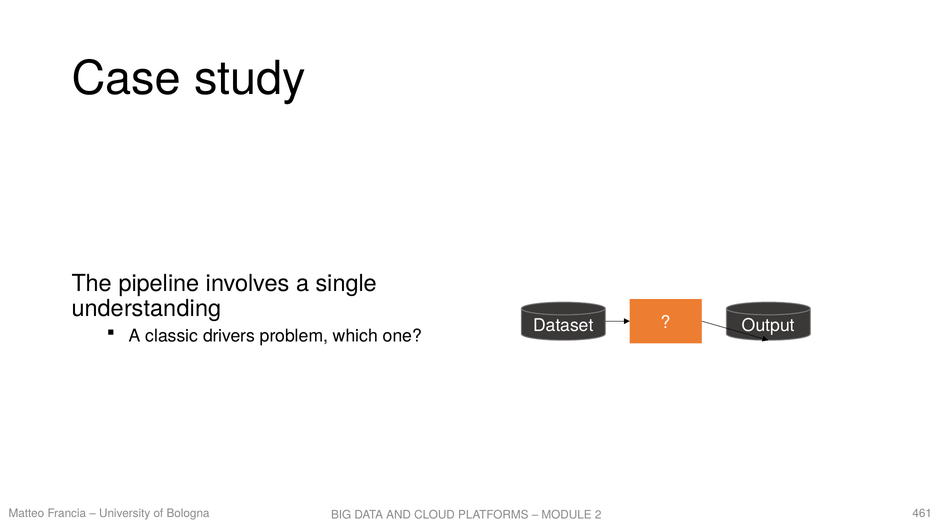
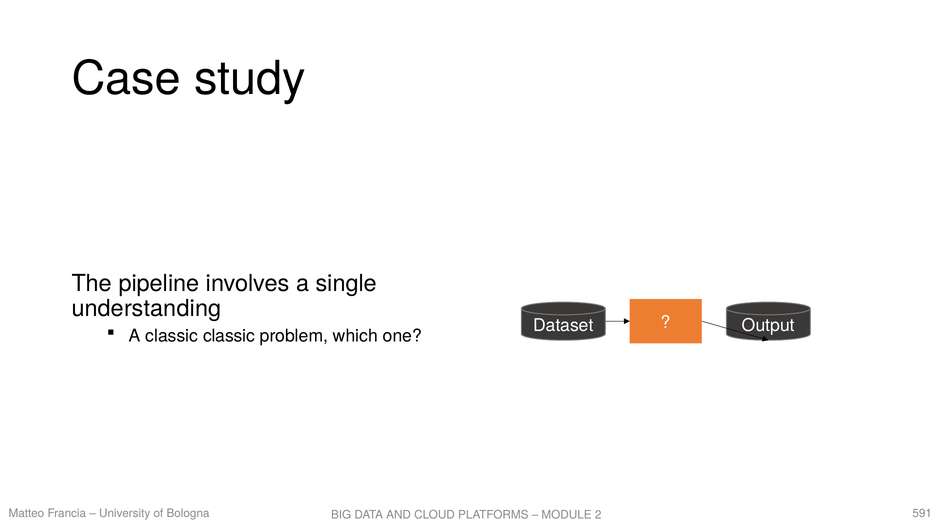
classic drivers: drivers -> classic
461: 461 -> 591
